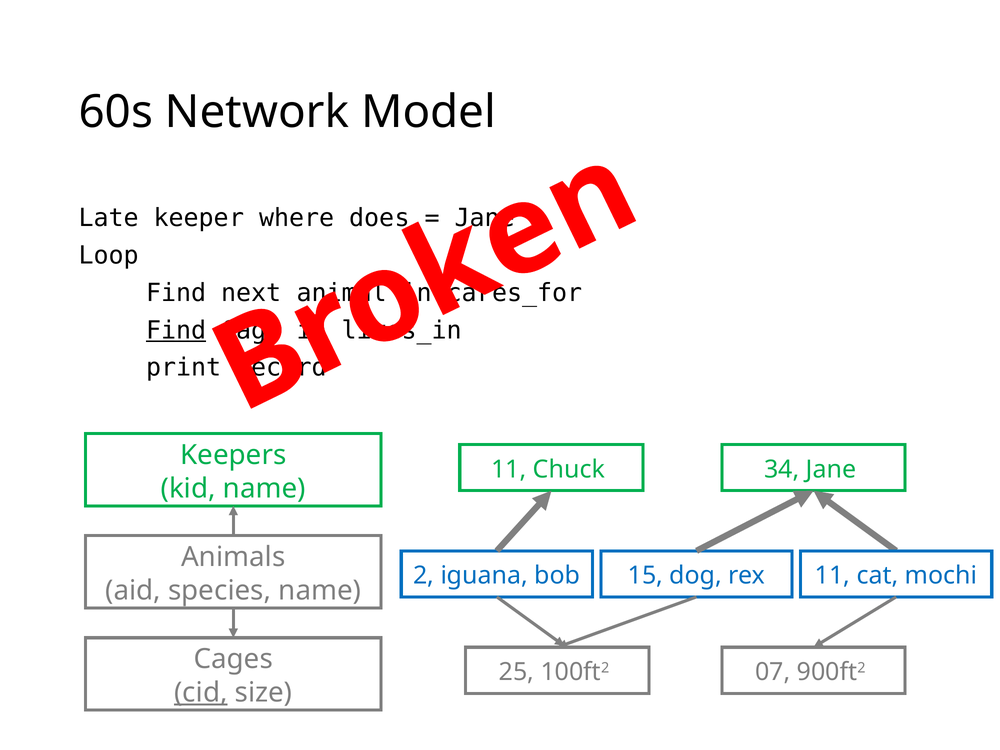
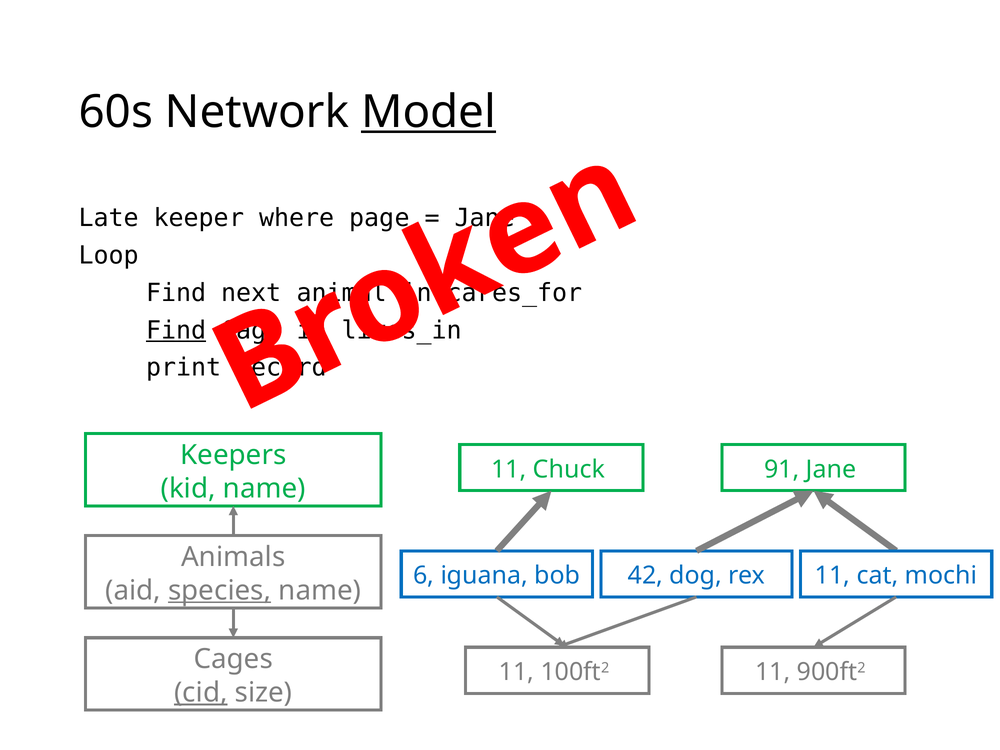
Model underline: none -> present
does: does -> page
34: 34 -> 91
2: 2 -> 6
15: 15 -> 42
species underline: none -> present
25 at (517, 672): 25 -> 11
100ft2 07: 07 -> 11
